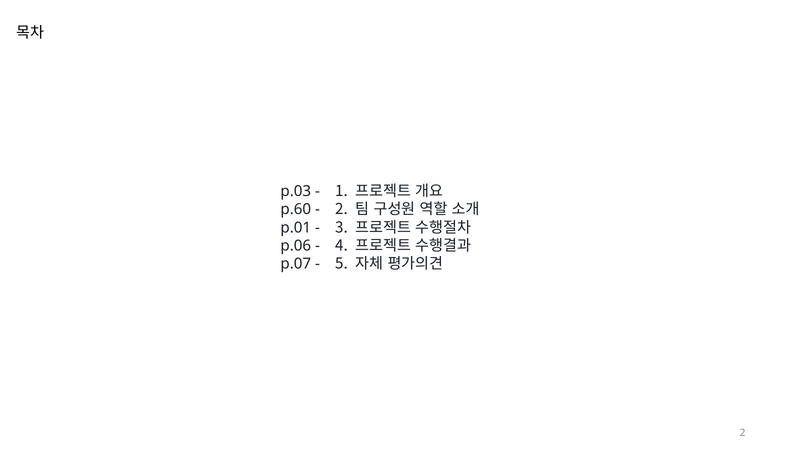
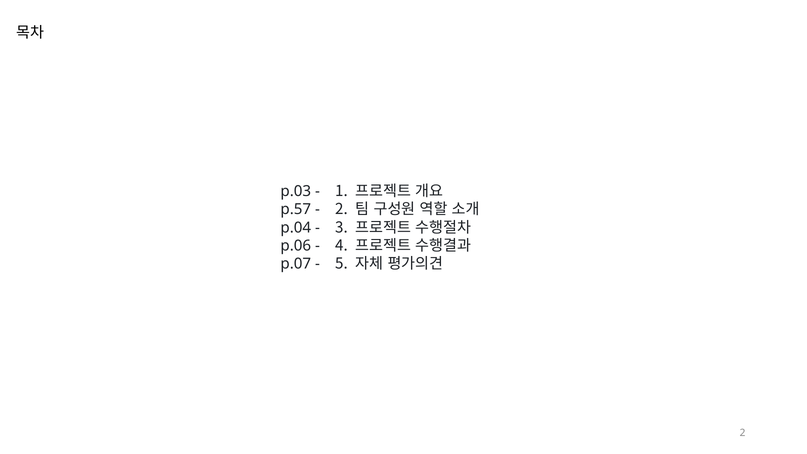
p.60: p.60 -> p.57
p.01: p.01 -> p.04
